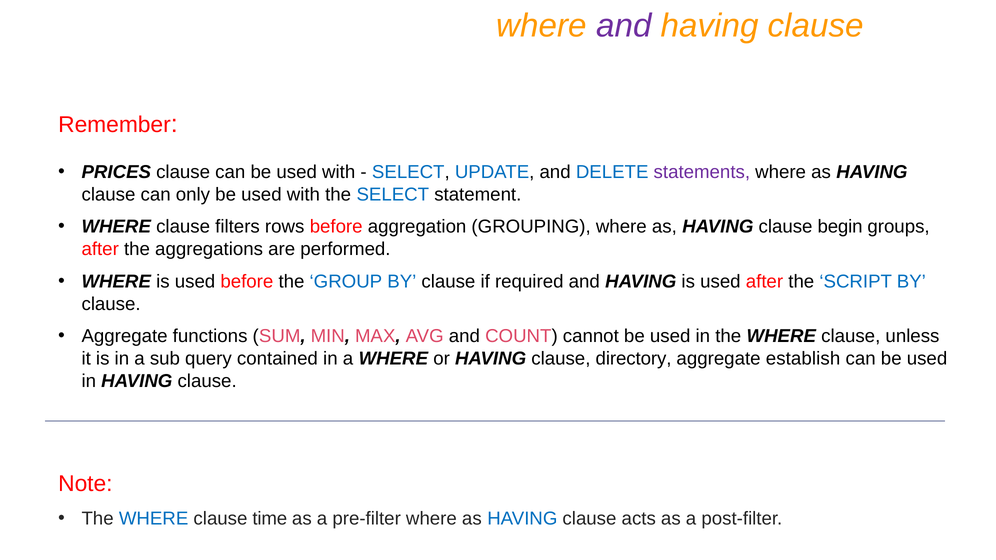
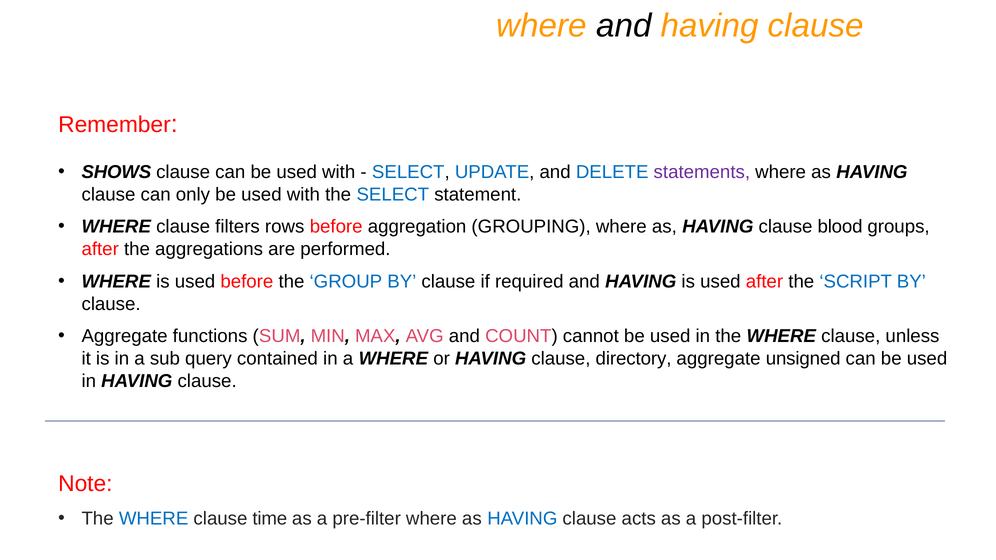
and at (624, 26) colour: purple -> black
PRICES: PRICES -> SHOWS
begin: begin -> blood
establish: establish -> unsigned
